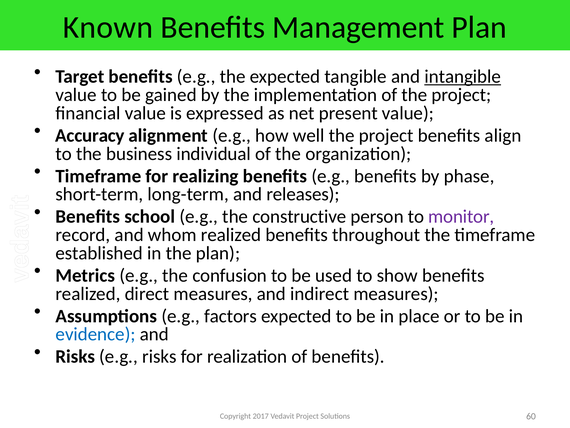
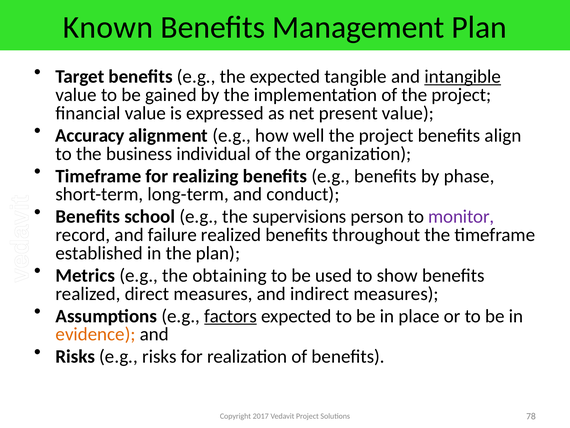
releases: releases -> conduct
constructive: constructive -> supervisions
whom: whom -> failure
confusion: confusion -> obtaining
factors underline: none -> present
evidence colour: blue -> orange
60: 60 -> 78
